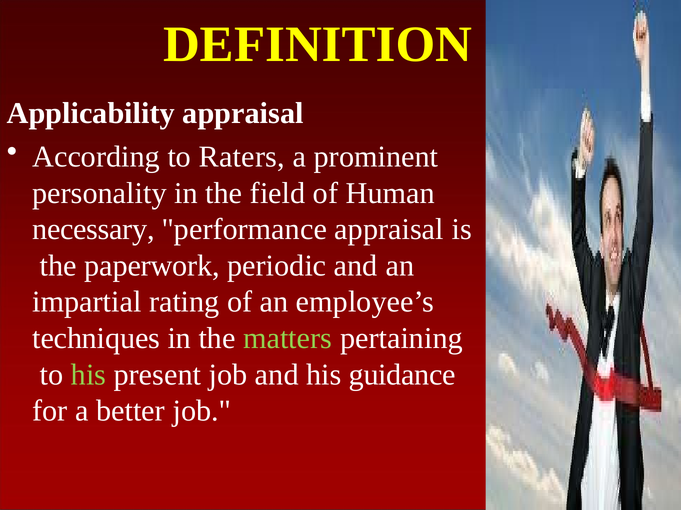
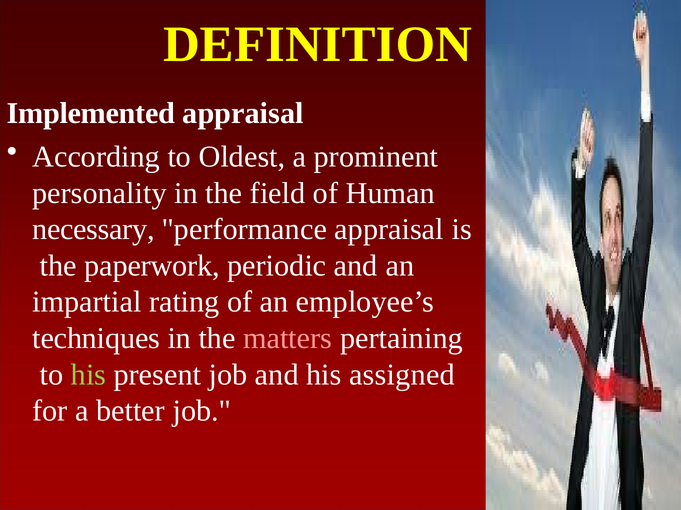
Applicability: Applicability -> Implemented
Raters: Raters -> Oldest
matters colour: light green -> pink
guidance: guidance -> assigned
